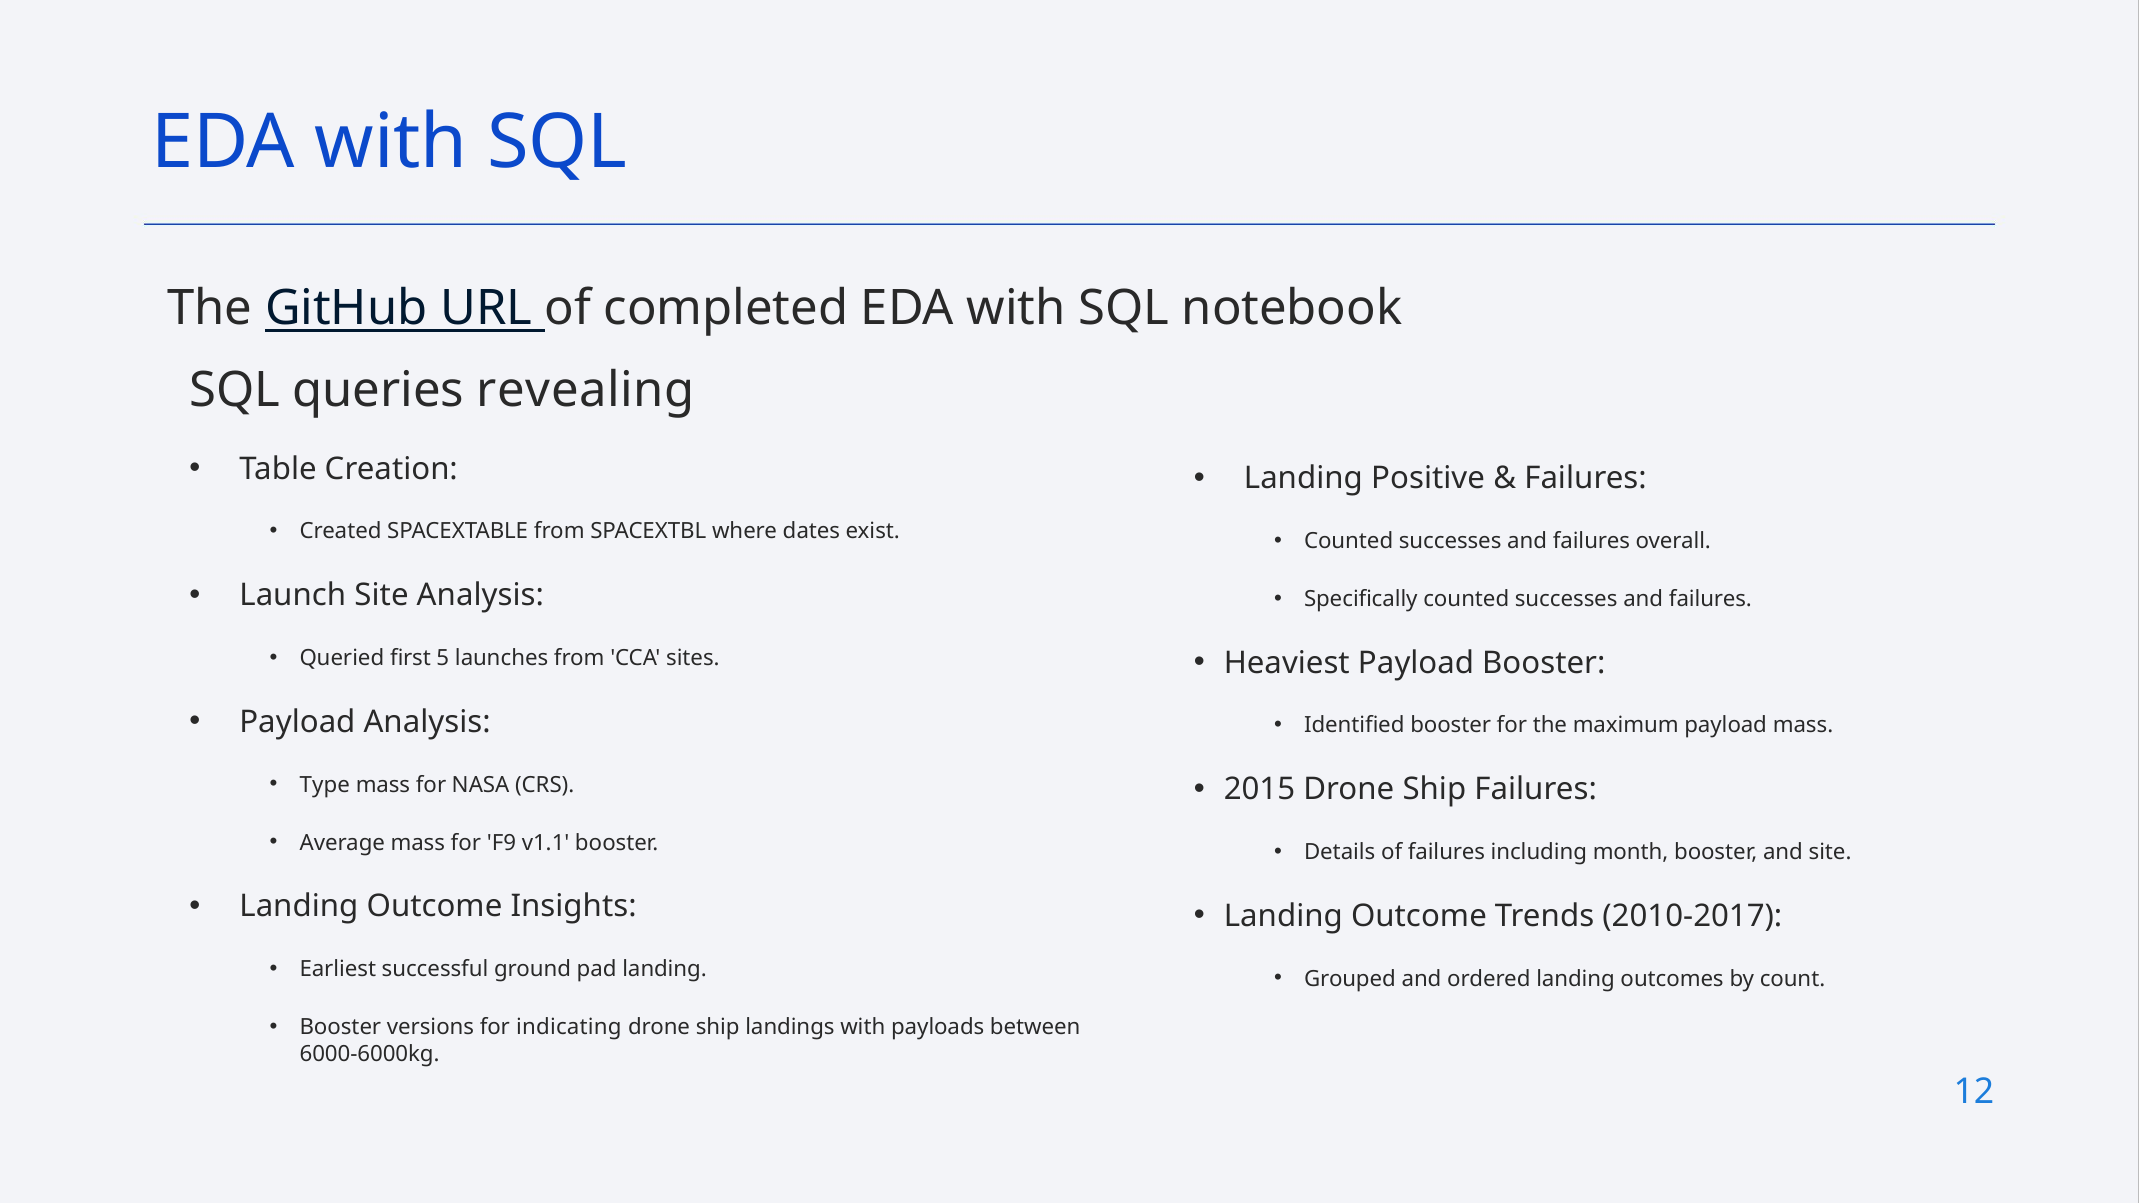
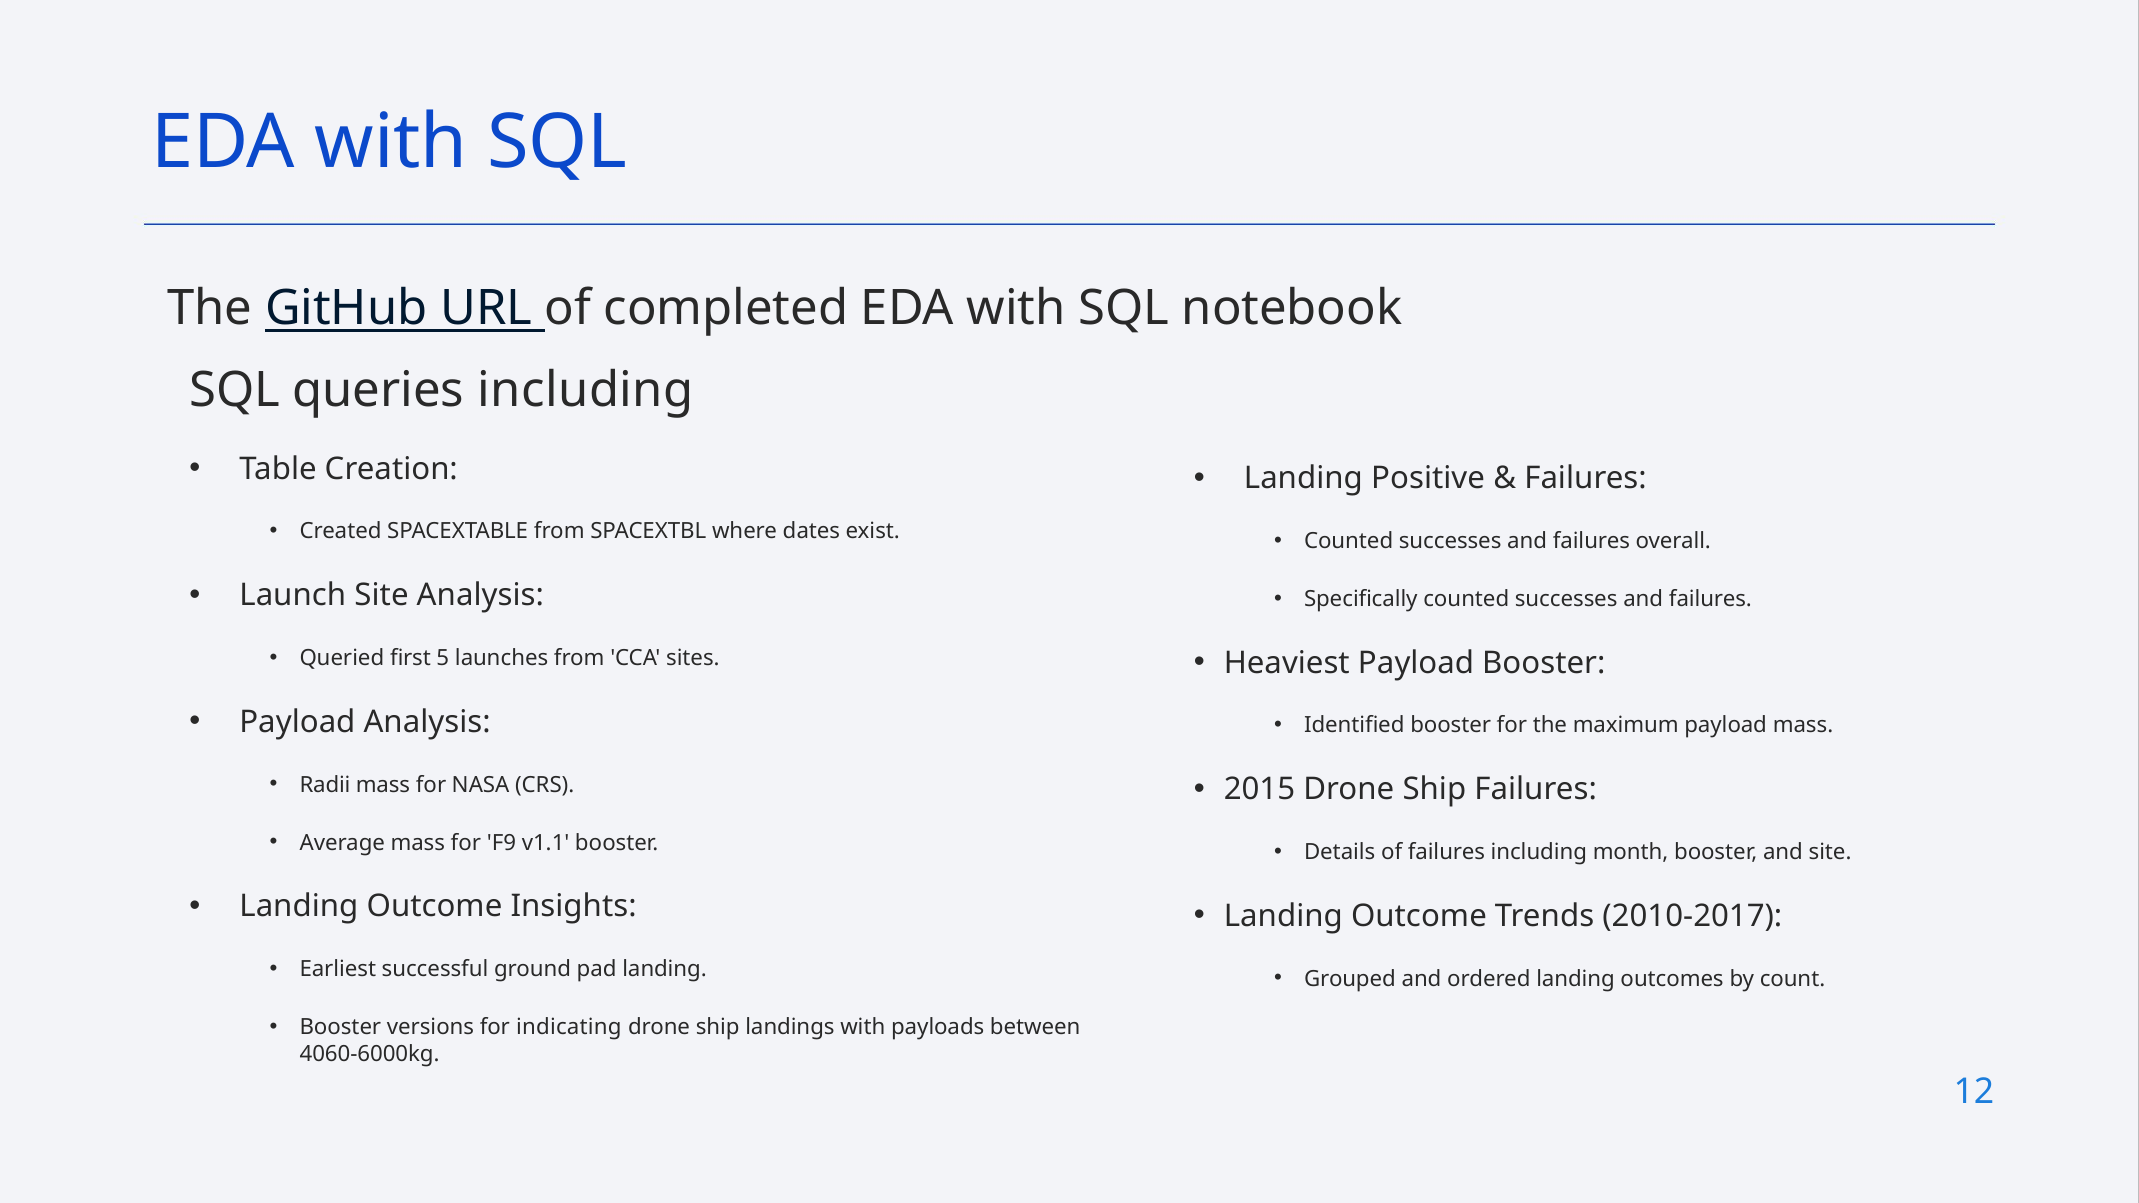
queries revealing: revealing -> including
Type: Type -> Radii
6000-6000kg: 6000-6000kg -> 4060-6000kg
